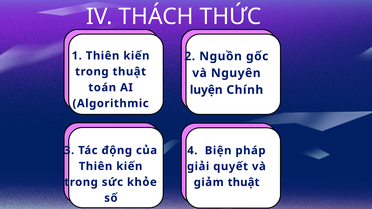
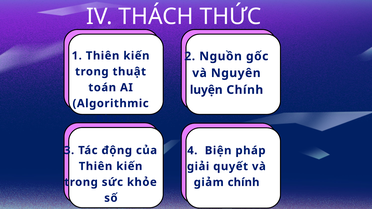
giảm thuật: thuật -> chính
